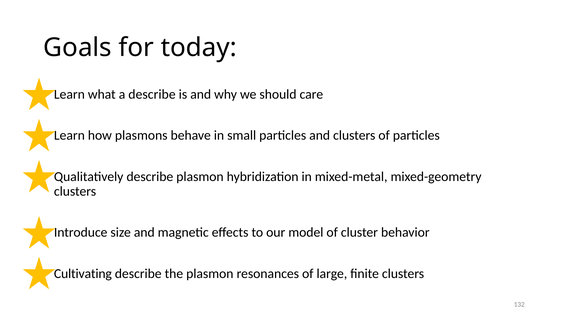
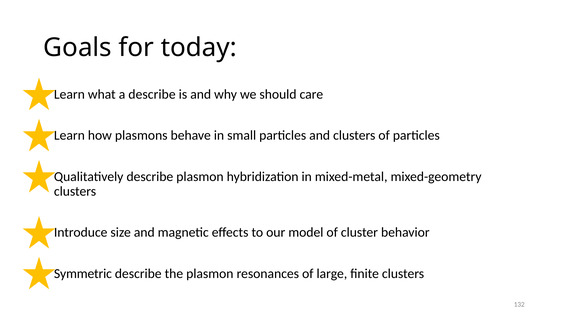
Cultivating: Cultivating -> Symmetric
